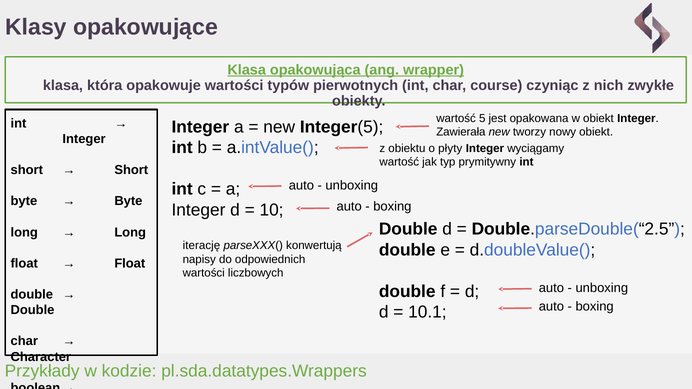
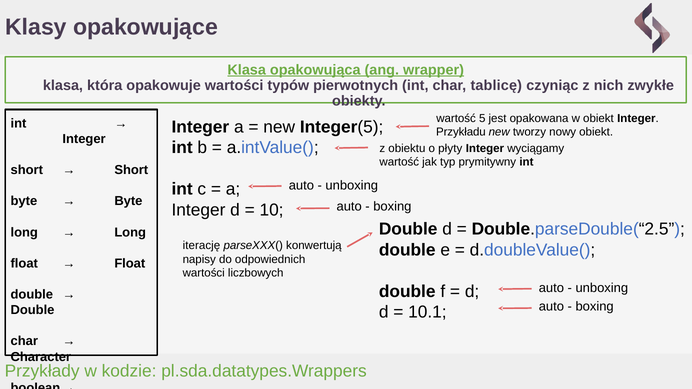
course: course -> tablicę
Zawierała: Zawierała -> Przykładu
